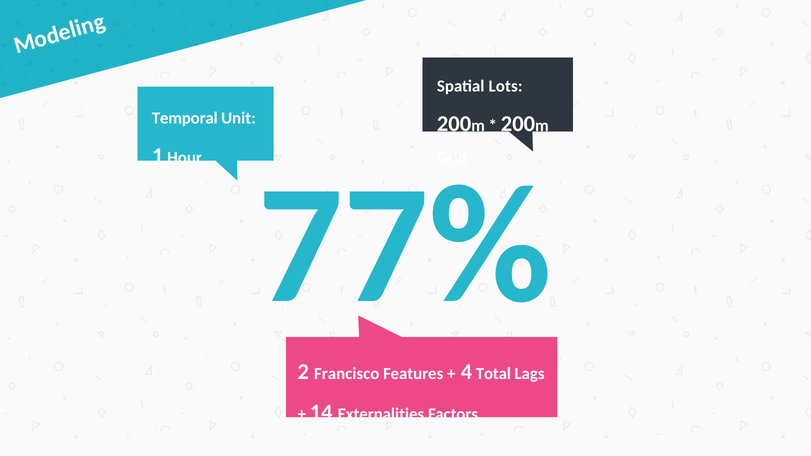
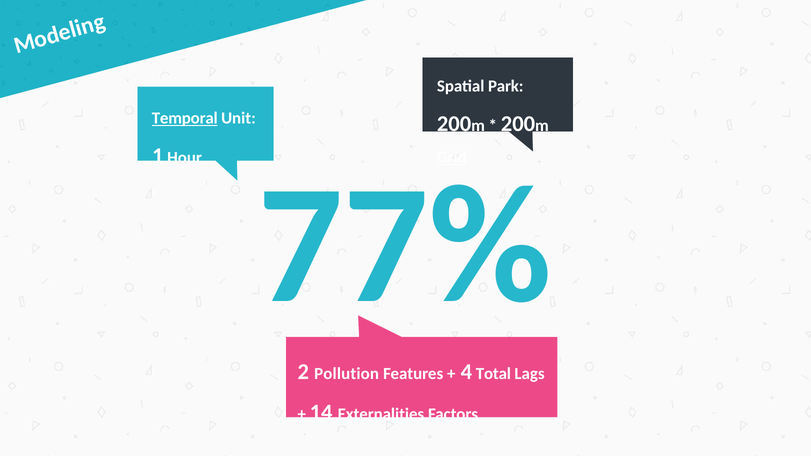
Lots: Lots -> Park
Temporal underline: none -> present
Francisco: Francisco -> Pollution
